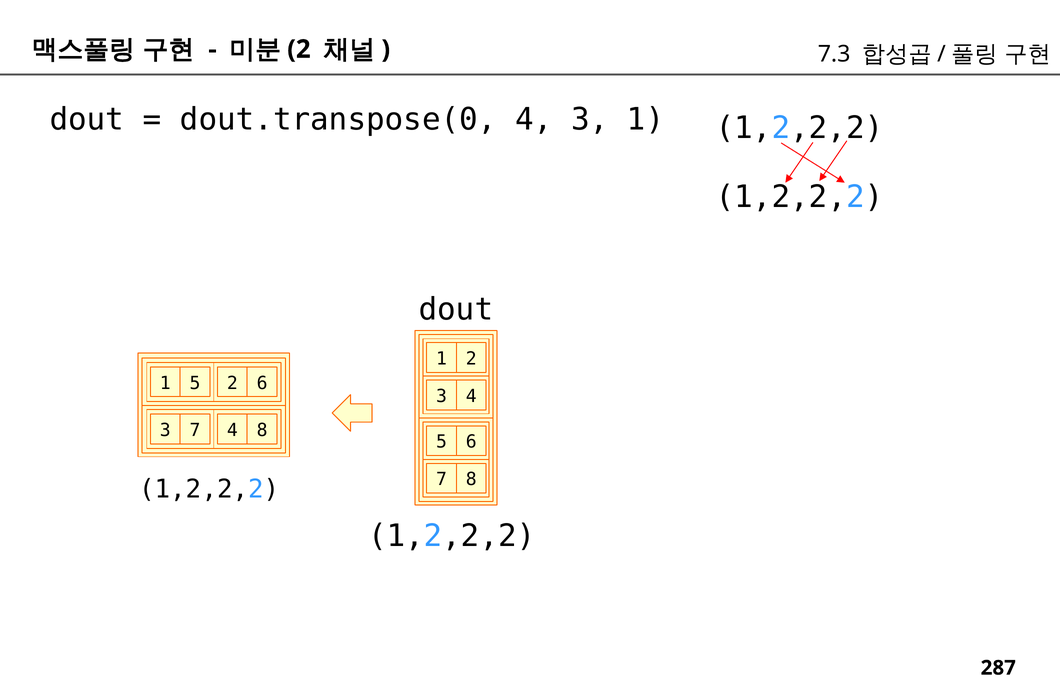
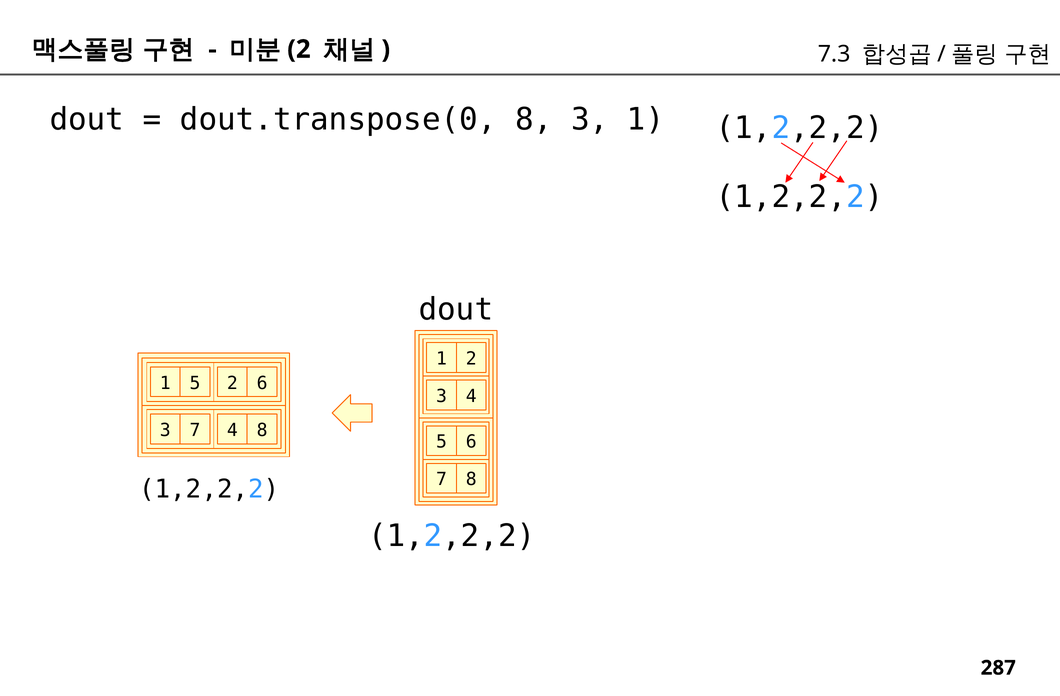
dout.transpose(0 4: 4 -> 8
